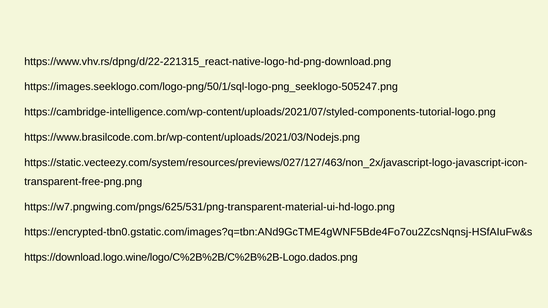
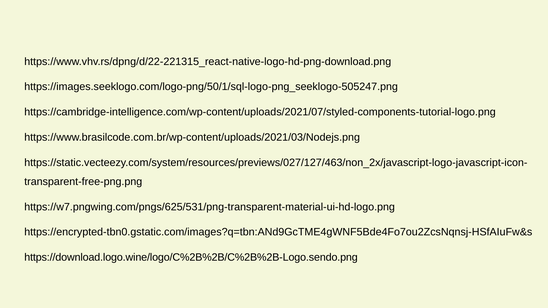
https://download.logo.wine/logo/C%2B%2B/C%2B%2B-Logo.dados.png: https://download.logo.wine/logo/C%2B%2B/C%2B%2B-Logo.dados.png -> https://download.logo.wine/logo/C%2B%2B/C%2B%2B-Logo.sendo.png
